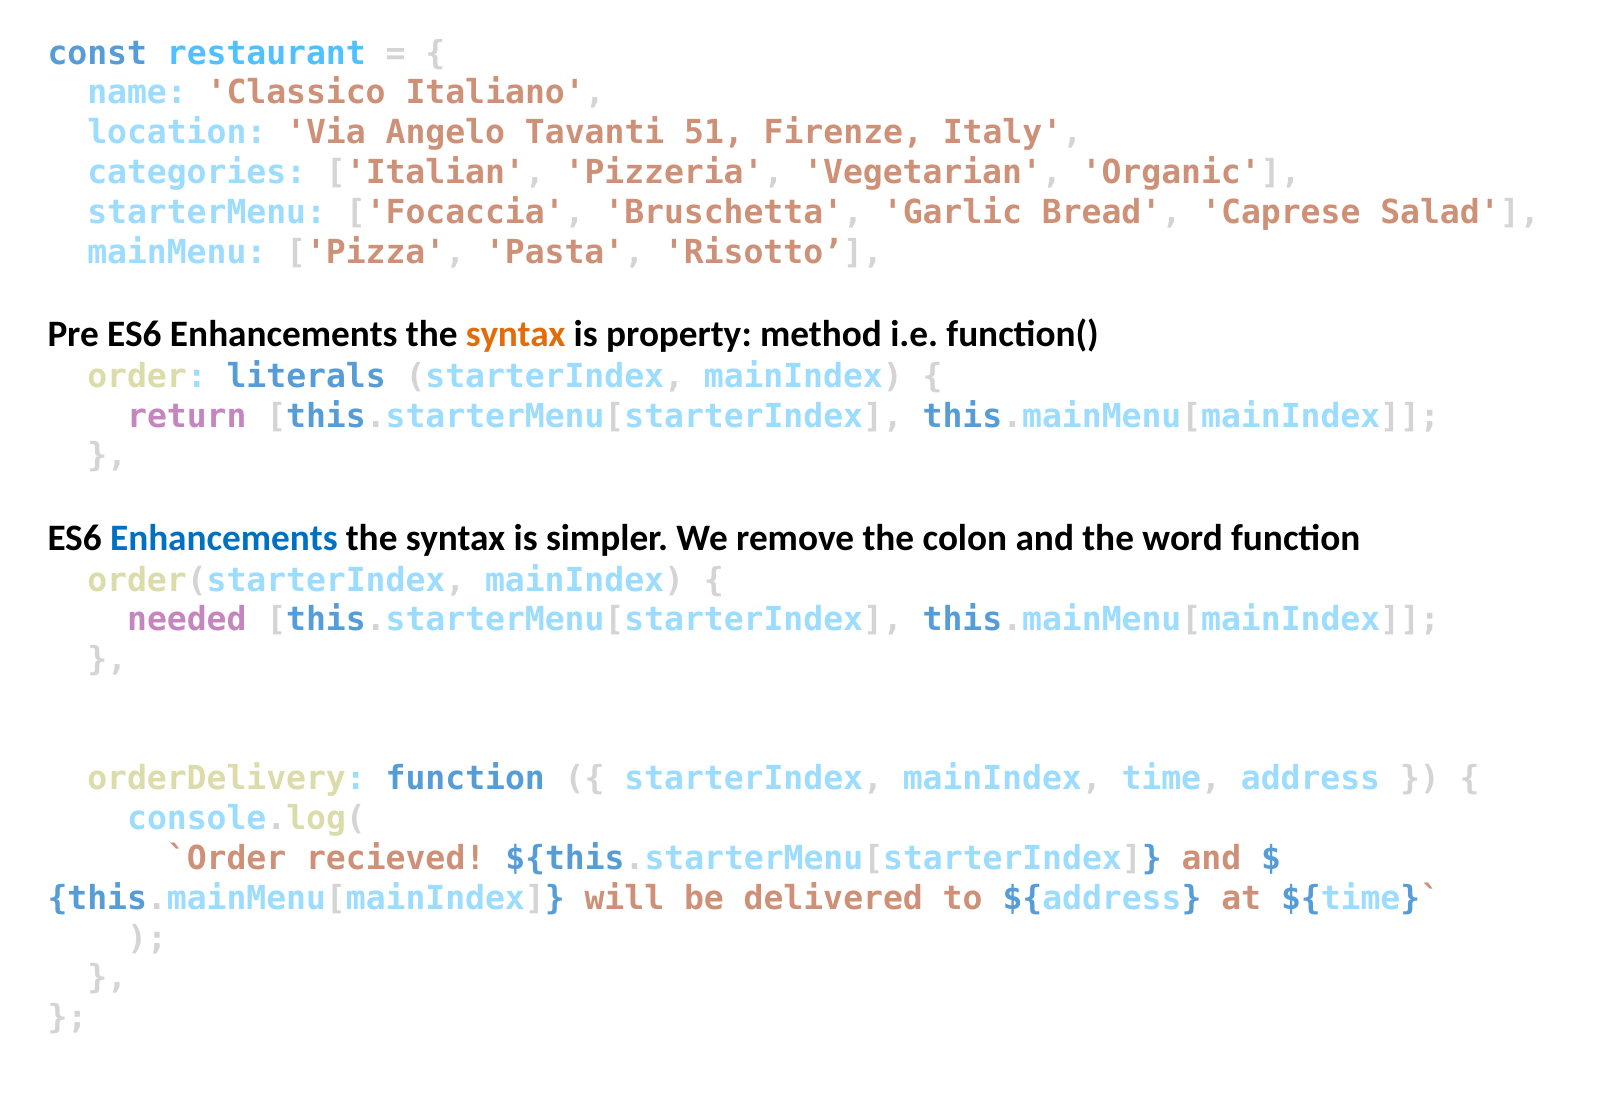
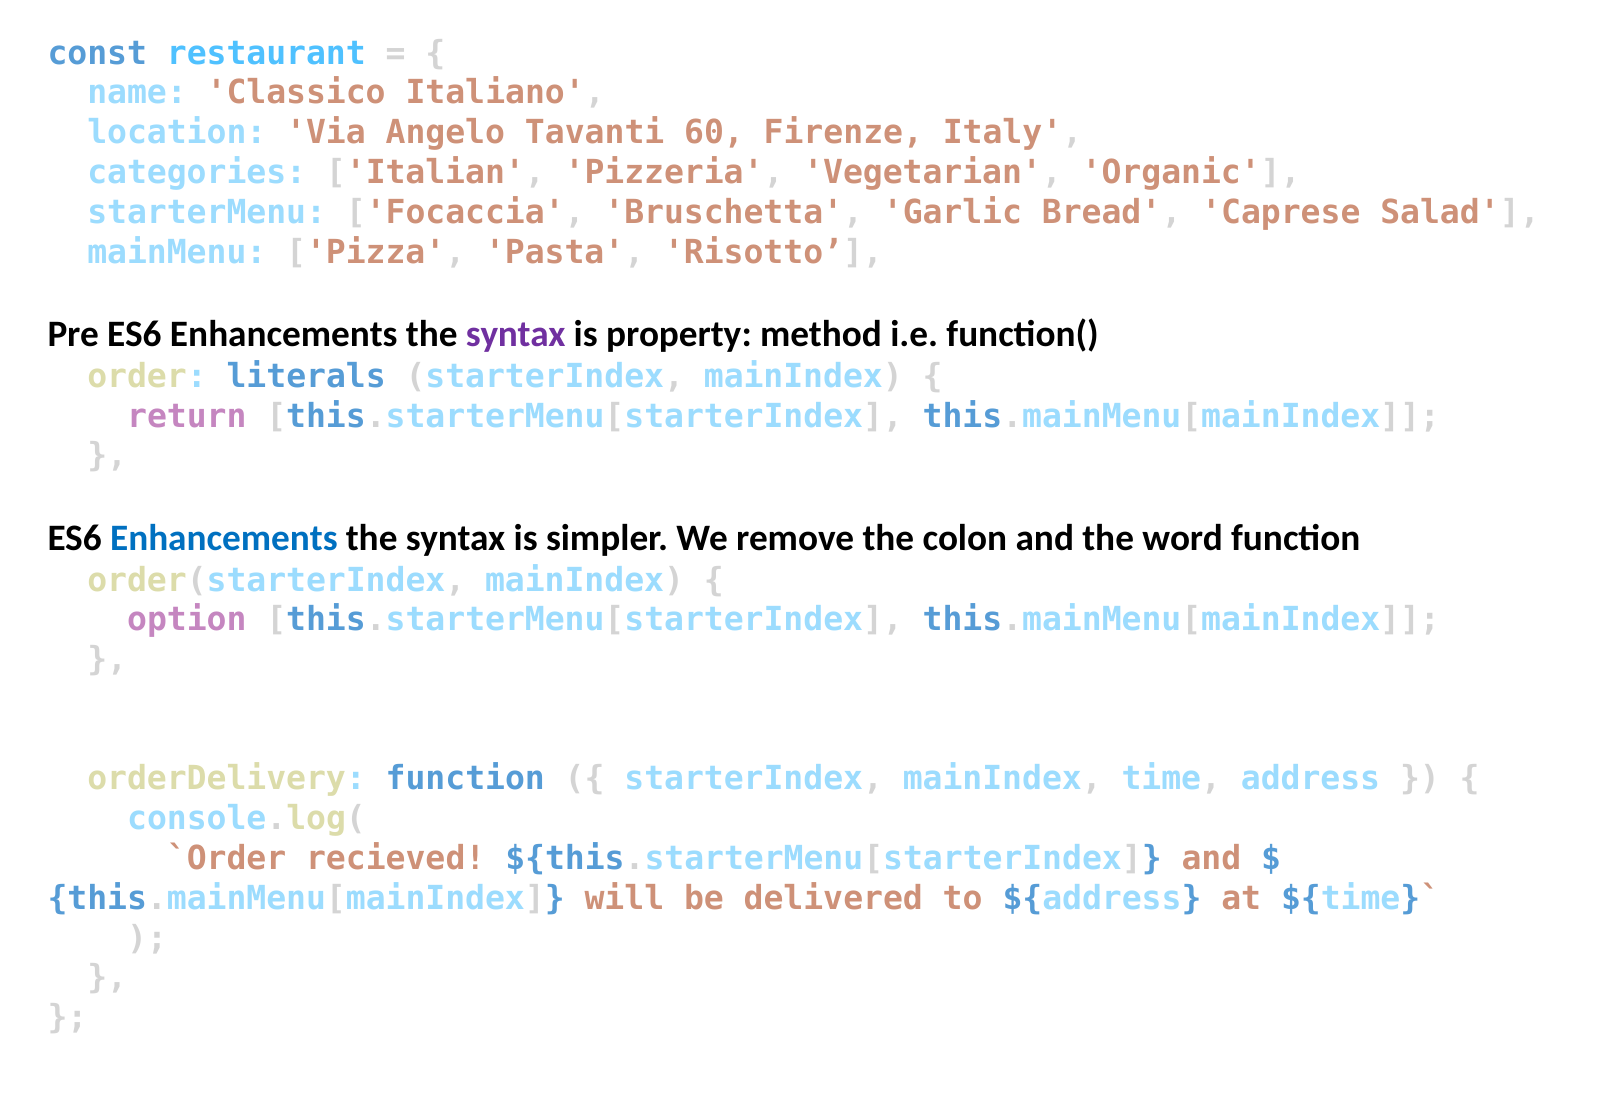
51: 51 -> 60
syntax at (516, 334) colour: orange -> purple
needed: needed -> option
